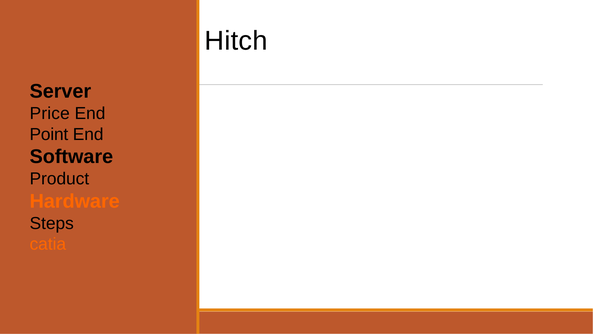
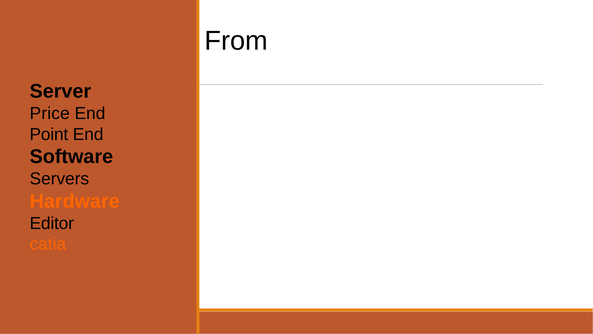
Hitch: Hitch -> From
Product: Product -> Servers
Steps: Steps -> Editor
